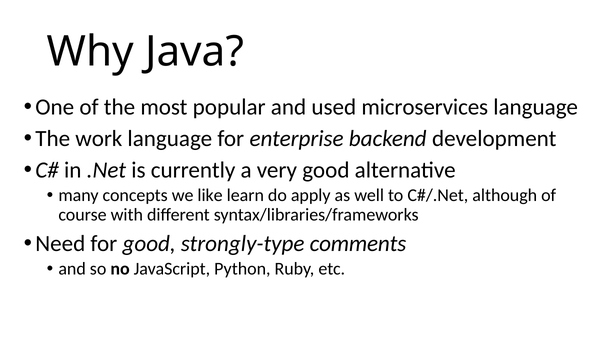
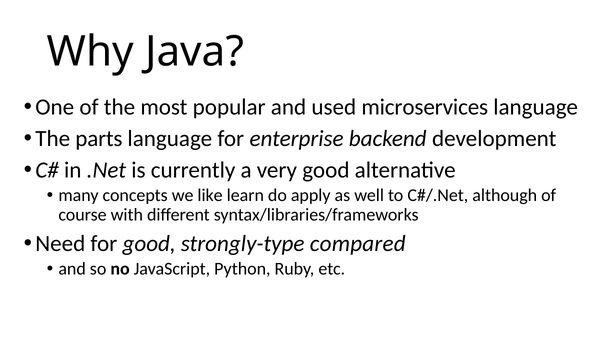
work: work -> parts
comments: comments -> compared
